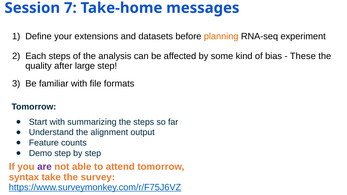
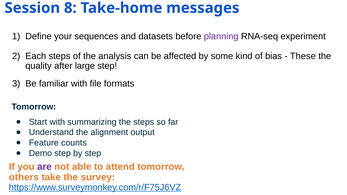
7: 7 -> 8
extensions: extensions -> sequences
planning colour: orange -> purple
syntax: syntax -> others
